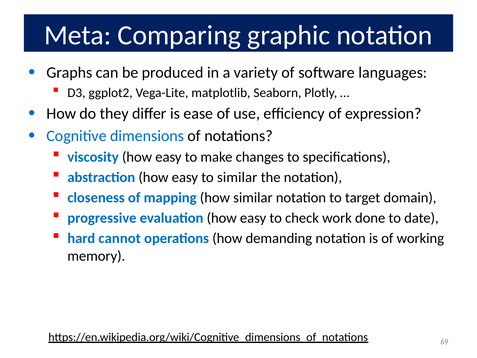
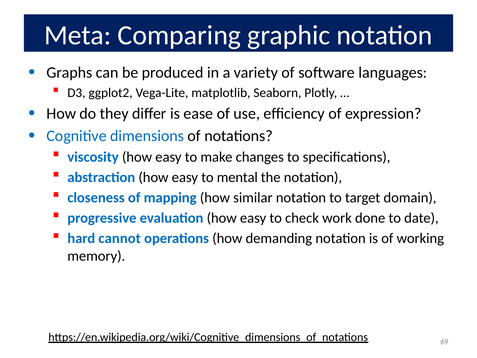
to similar: similar -> mental
